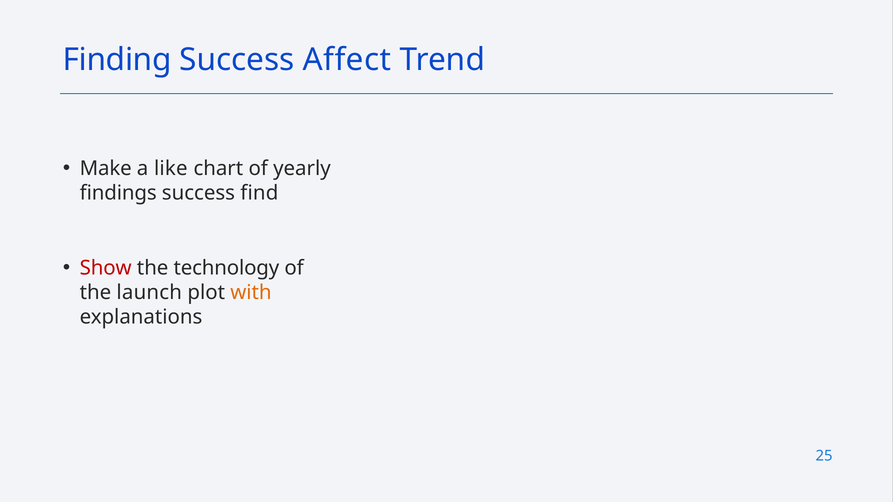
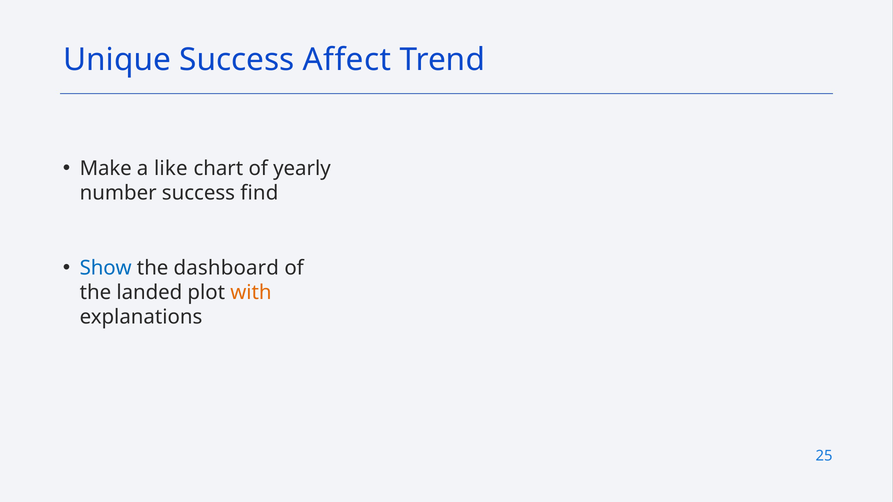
Finding: Finding -> Unique
findings: findings -> number
Show colour: red -> blue
technology: technology -> dashboard
launch: launch -> landed
